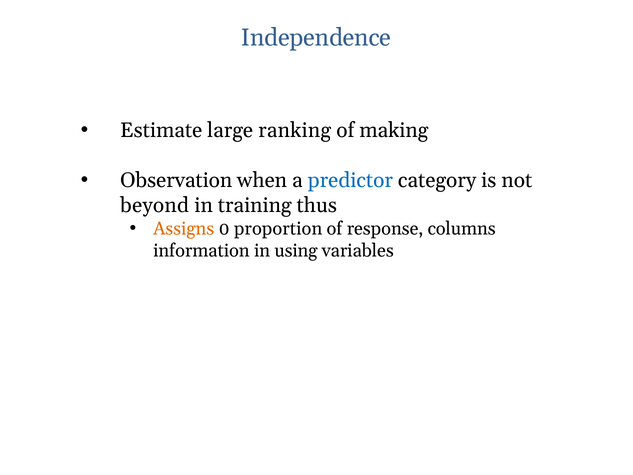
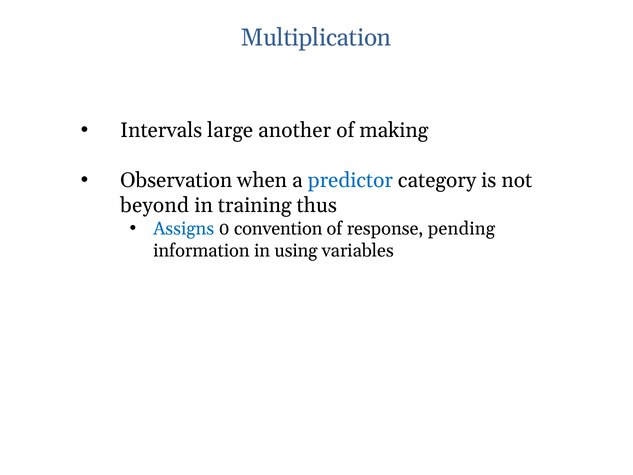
Independence: Independence -> Multiplication
Estimate: Estimate -> Intervals
ranking: ranking -> another
Assigns colour: orange -> blue
proportion: proportion -> convention
columns: columns -> pending
